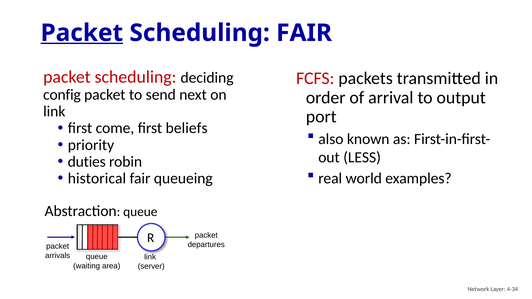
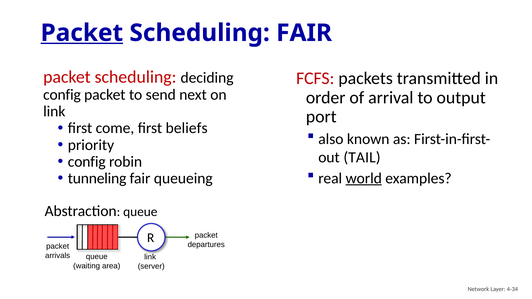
LESS: LESS -> TAIL
duties at (87, 162): duties -> config
world underline: none -> present
historical: historical -> tunneling
